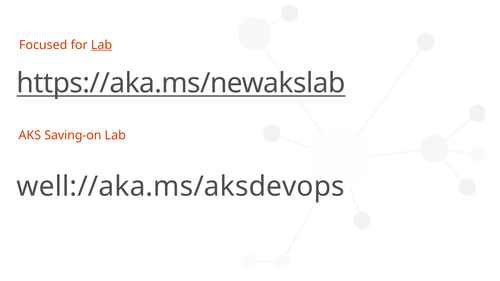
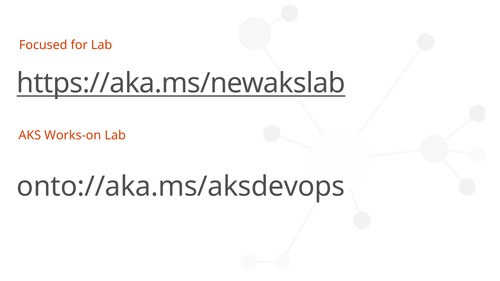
Lab at (102, 45) underline: present -> none
Saving-on: Saving-on -> Works-on
well://aka.ms/aksdevops: well://aka.ms/aksdevops -> onto://aka.ms/aksdevops
